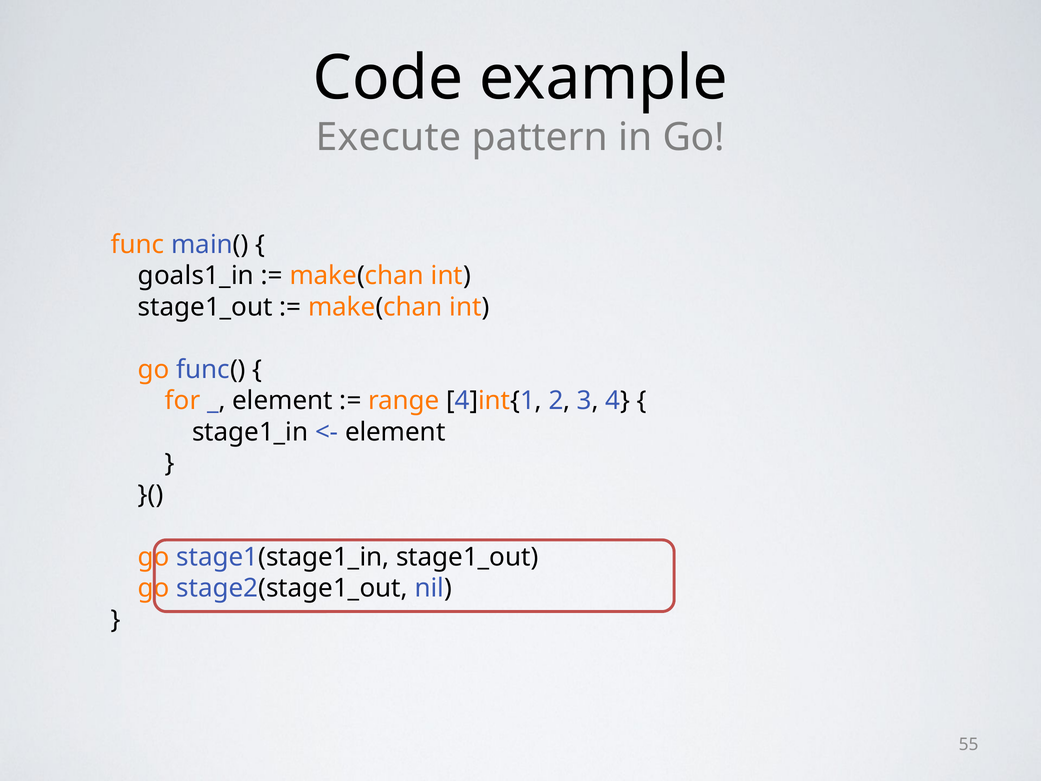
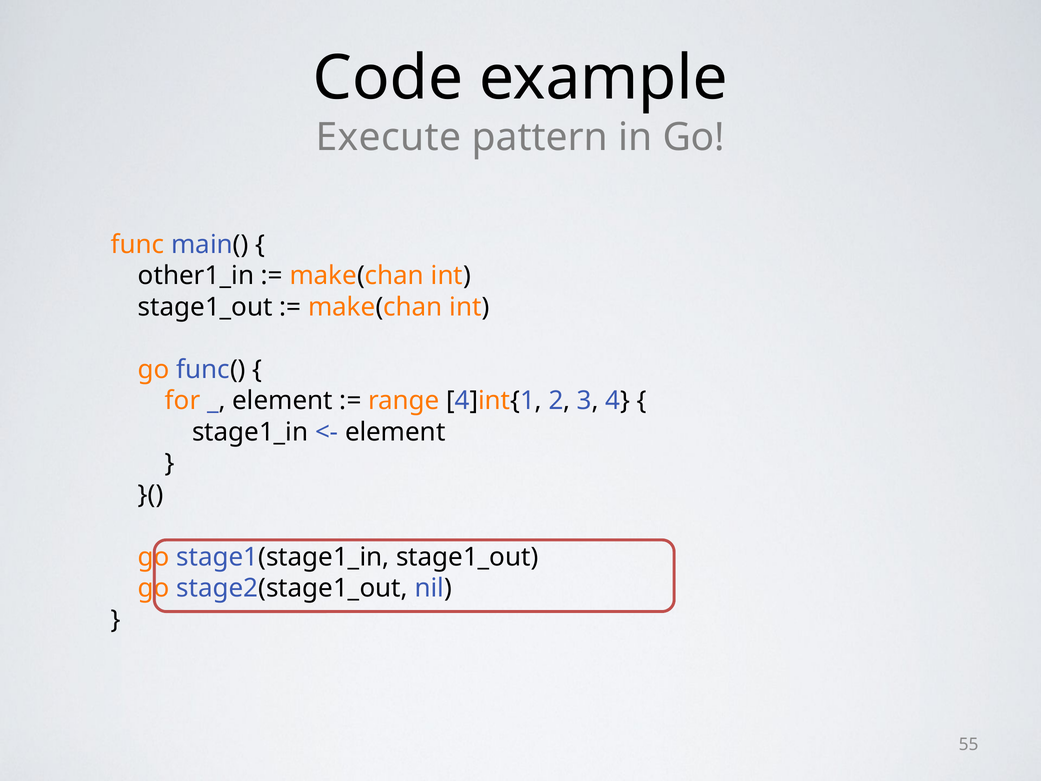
goals1_in: goals1_in -> other1_in
